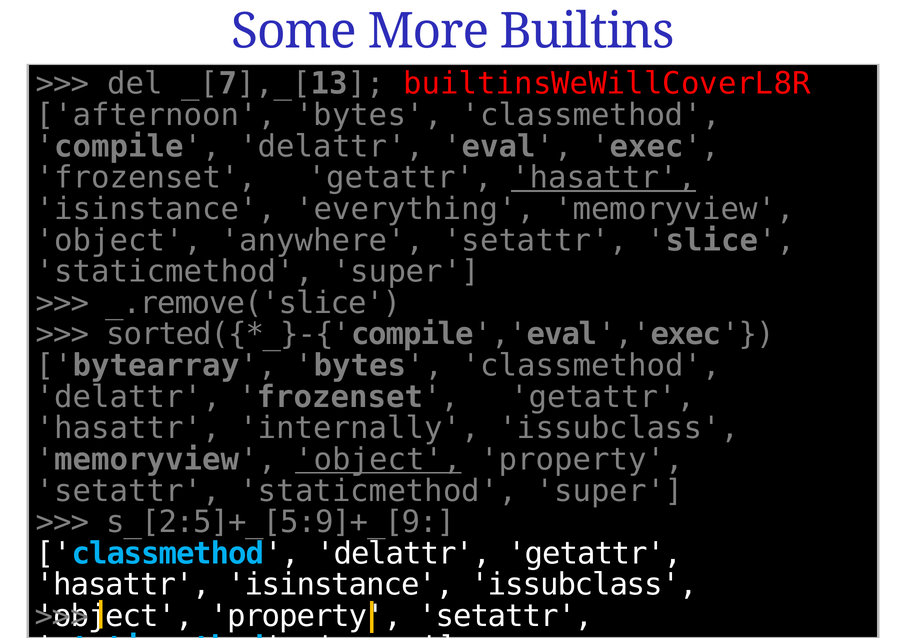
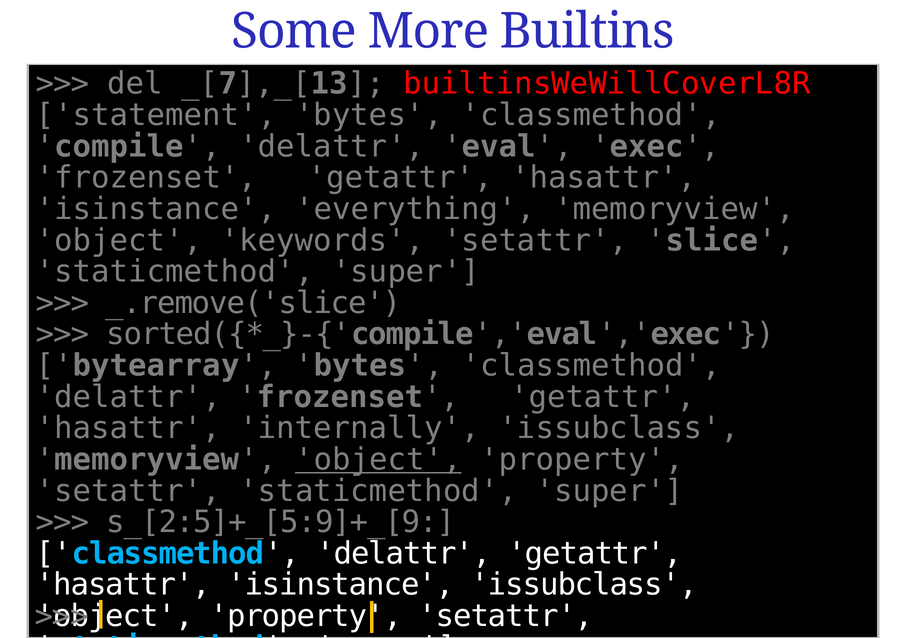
afternoon: afternoon -> statement
hasattr at (604, 178) underline: present -> none
anywhere: anywhere -> keywords
